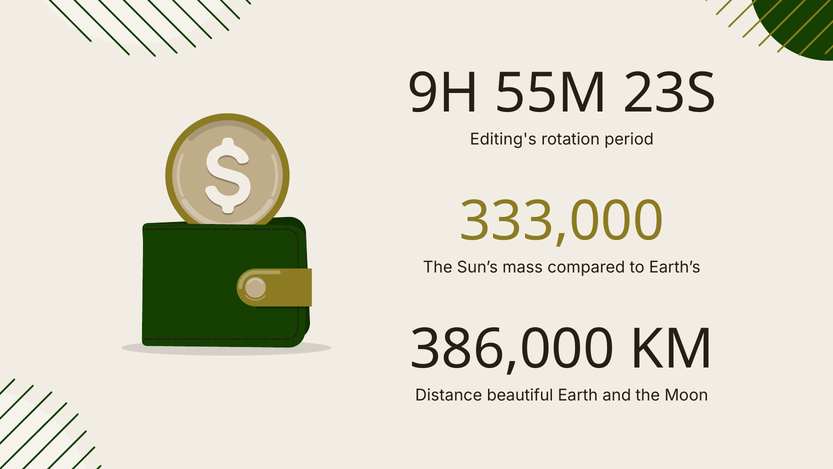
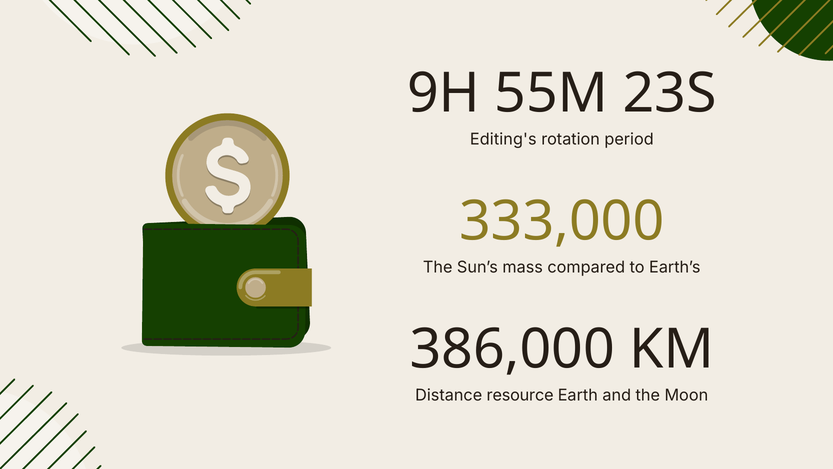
beautiful: beautiful -> resource
